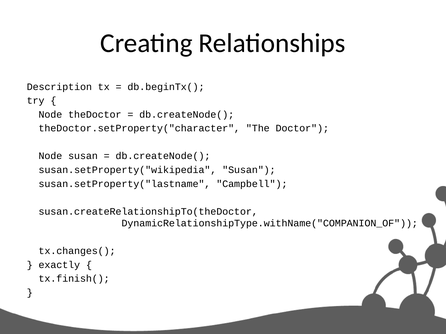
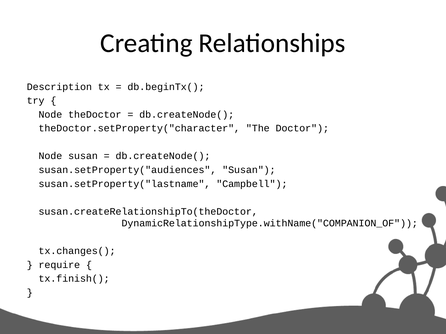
susan.setProperty("wikipedia: susan.setProperty("wikipedia -> susan.setProperty("audiences
exactly: exactly -> require
